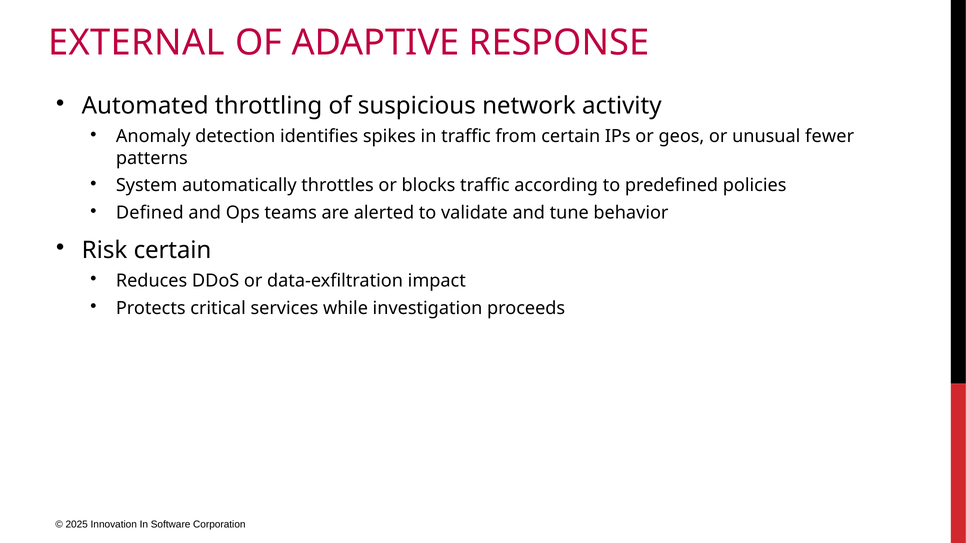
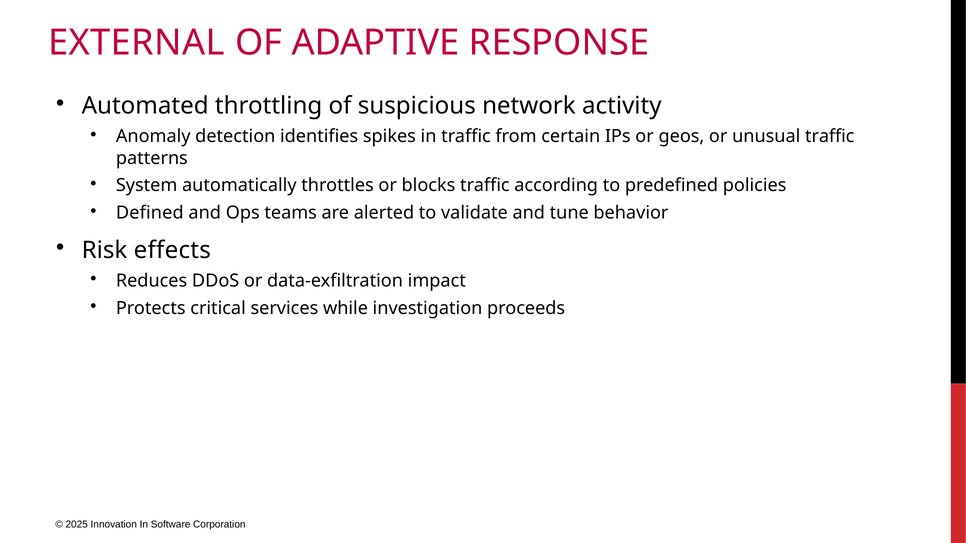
unusual fewer: fewer -> traffic
Risk certain: certain -> effects
